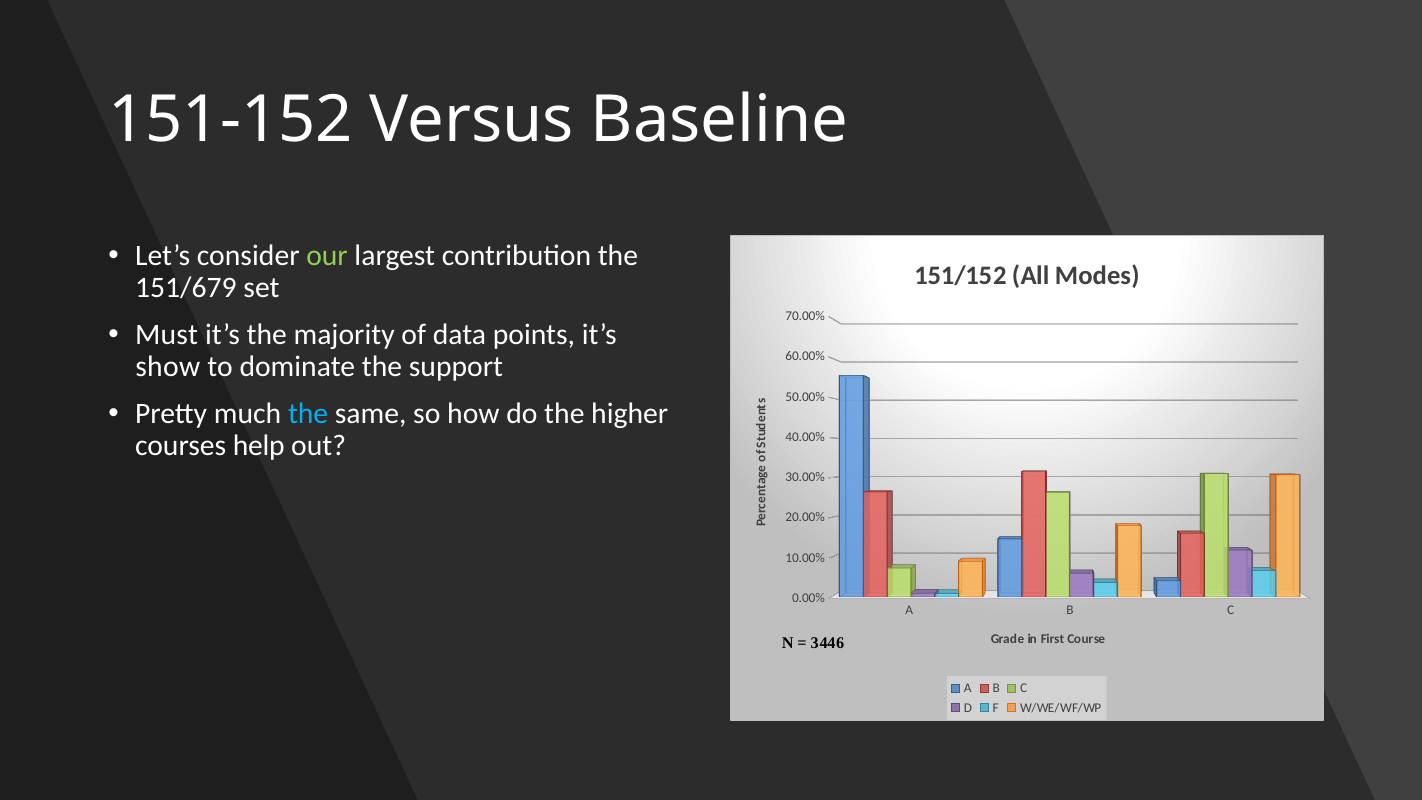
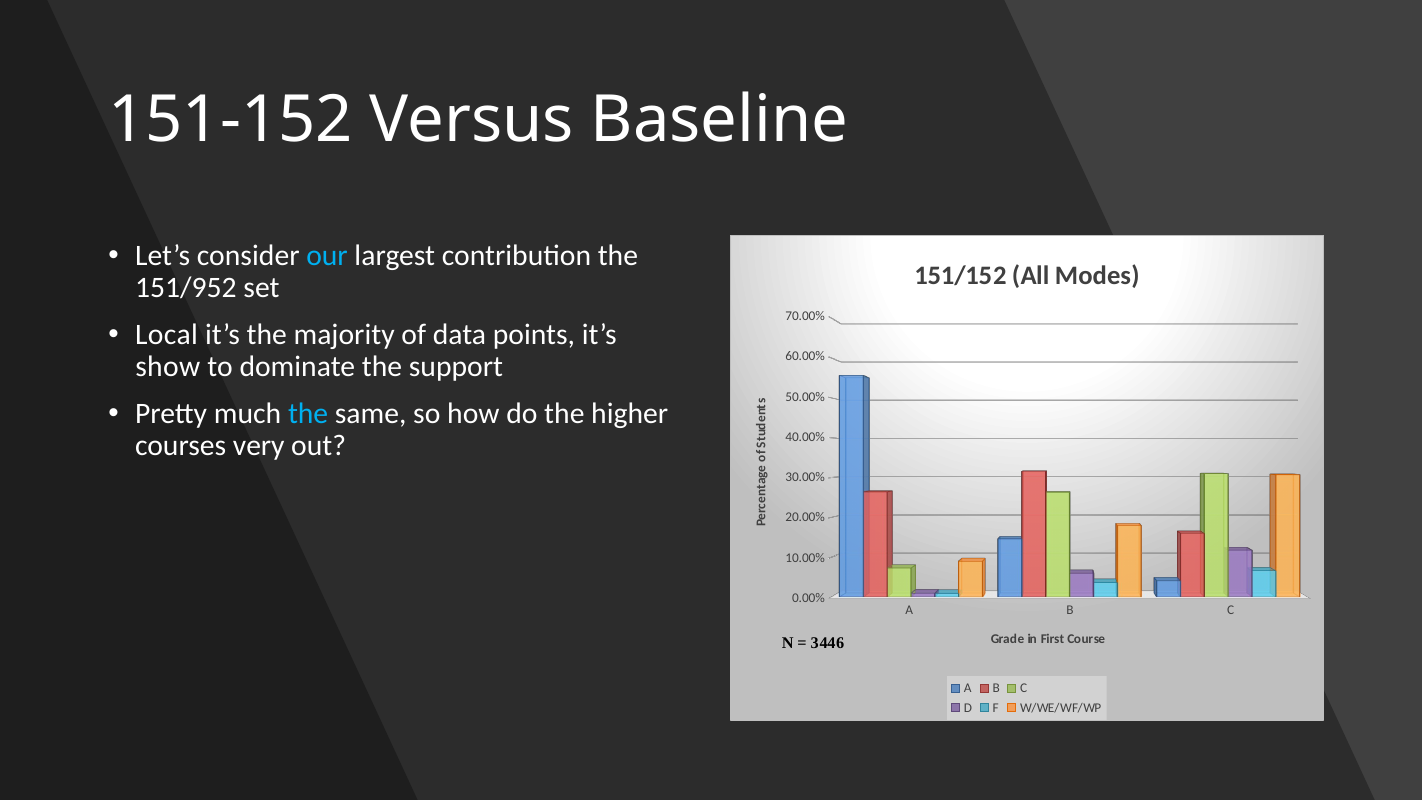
our colour: light green -> light blue
151/679: 151/679 -> 151/952
Must: Must -> Local
help: help -> very
